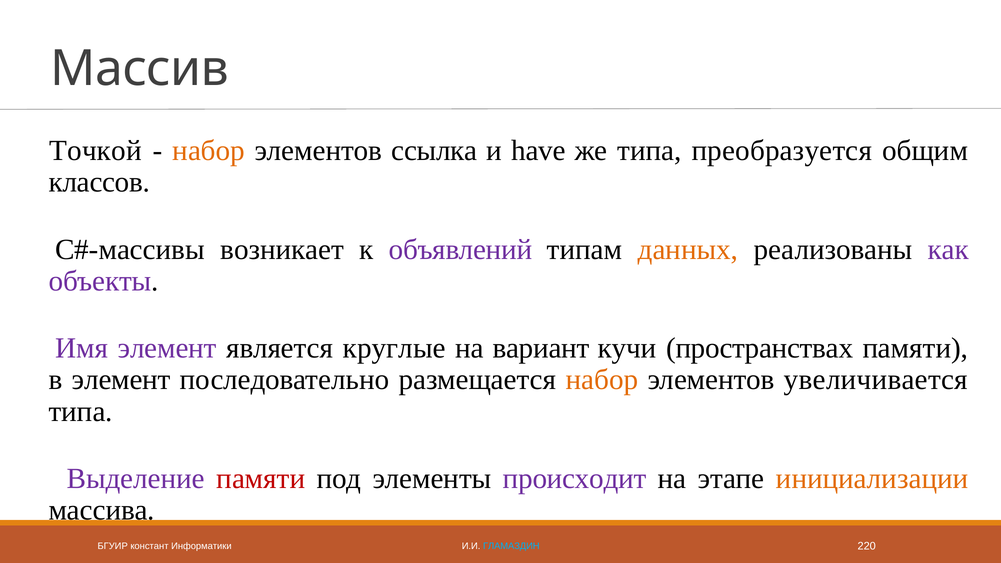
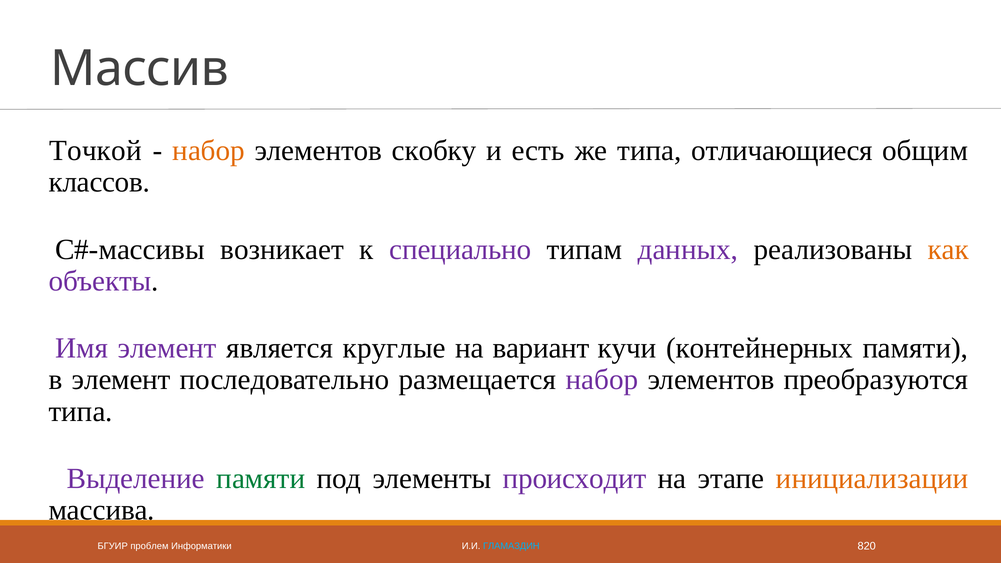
ссылка: ссылка -> скобку
have: have -> есть
преобразуется: преобразуется -> отличающиеся
объявлений: объявлений -> специально
данных colour: orange -> purple
как colour: purple -> orange
пространствах: пространствах -> контейнерных
набор at (602, 380) colour: orange -> purple
увеличивается: увеличивается -> преобразуются
памяти at (261, 479) colour: red -> green
констант: констант -> проблем
220: 220 -> 820
